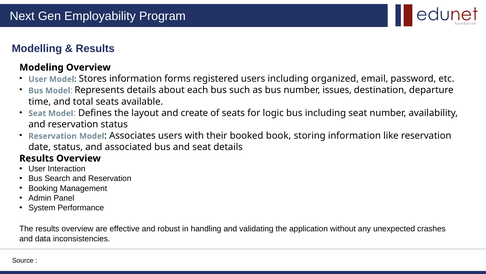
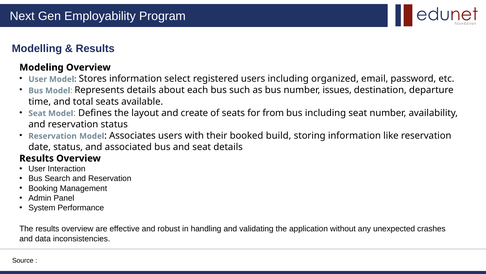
forms: forms -> select
logic: logic -> from
book: book -> build
